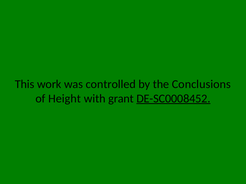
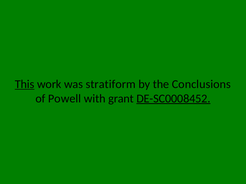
This underline: none -> present
controlled: controlled -> stratiform
Height: Height -> Powell
